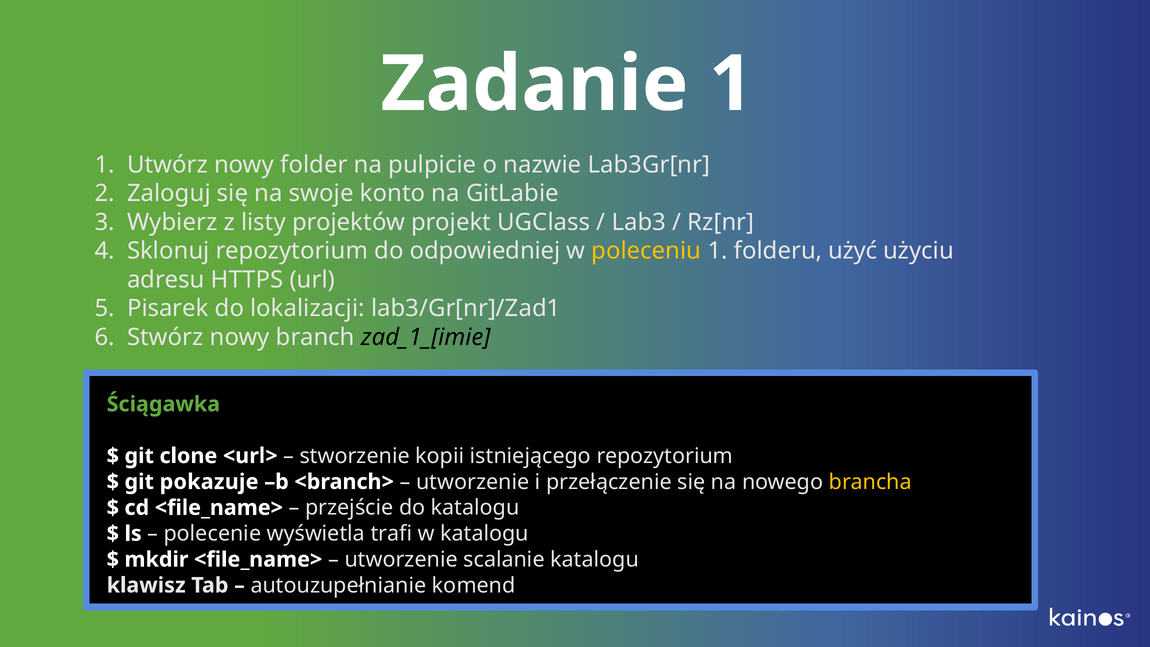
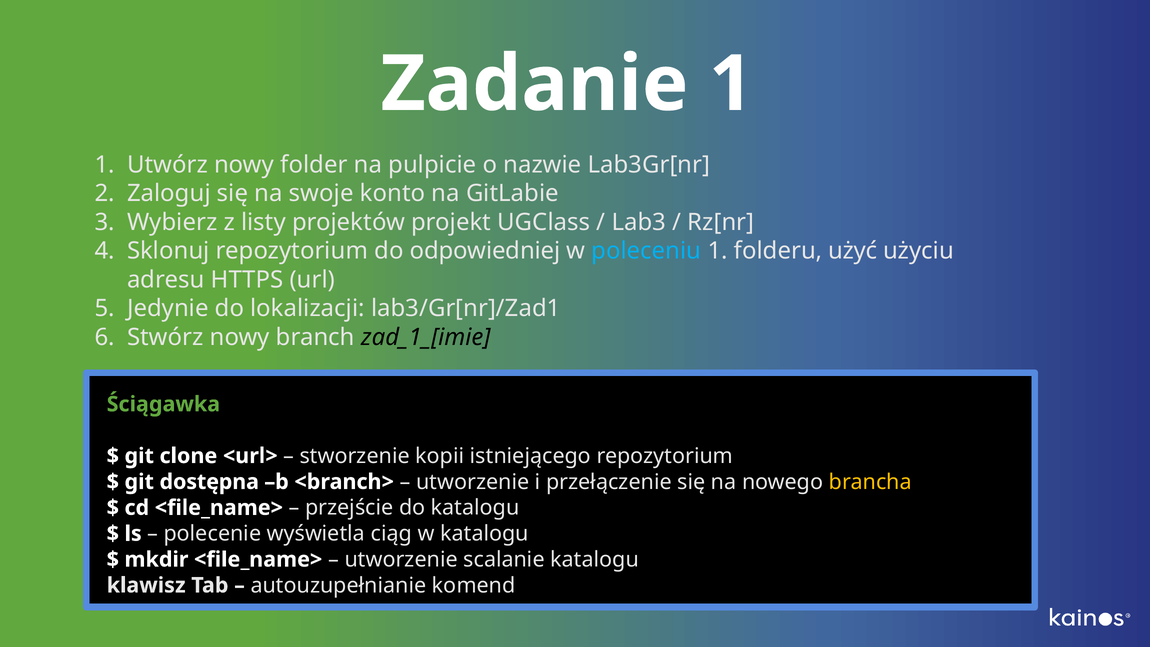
poleceniu colour: yellow -> light blue
Pisarek: Pisarek -> Jedynie
pokazuje: pokazuje -> dostępna
trafi: trafi -> ciąg
